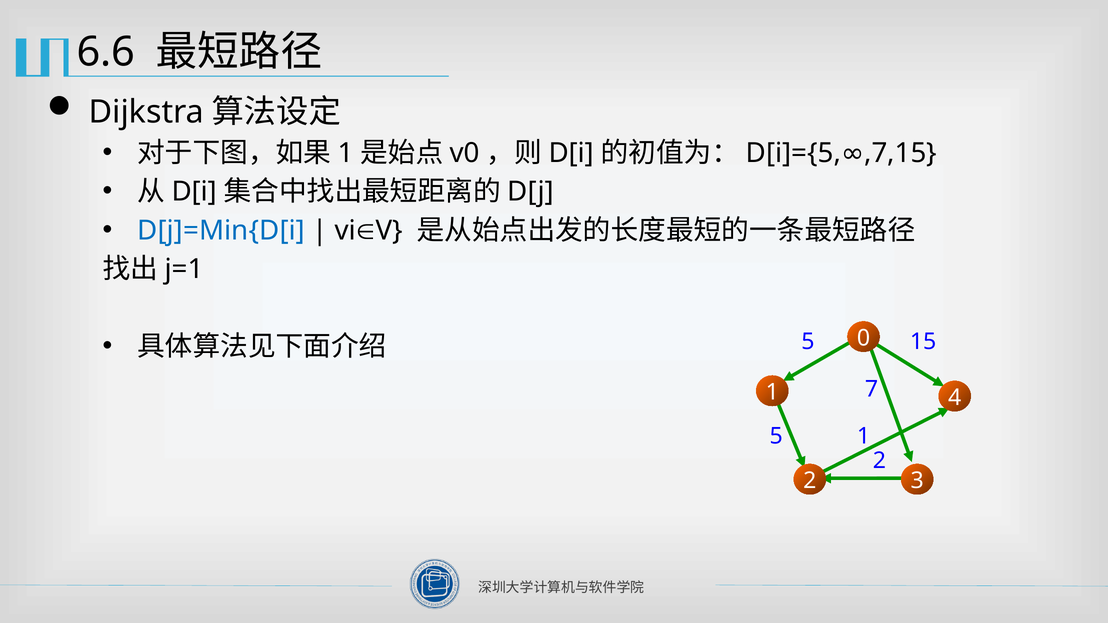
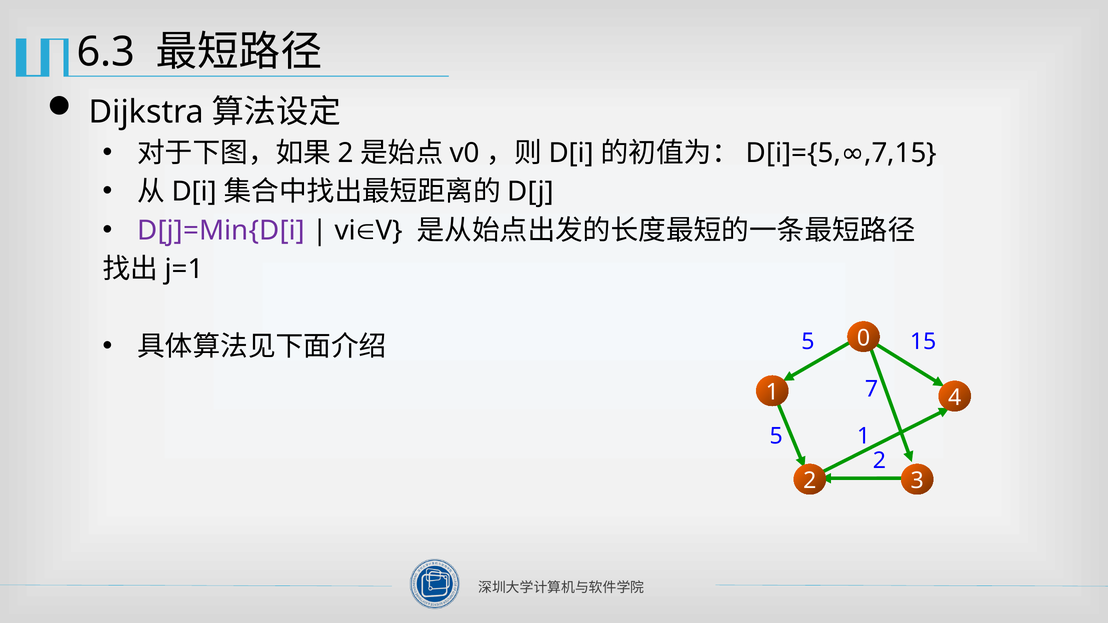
6.6: 6.6 -> 6.3
1 at (346, 153): 1 -> 2
D[j]=Min{D[i colour: blue -> purple
